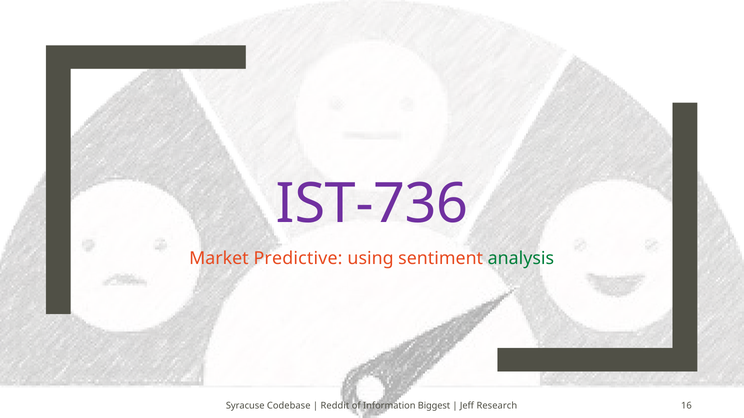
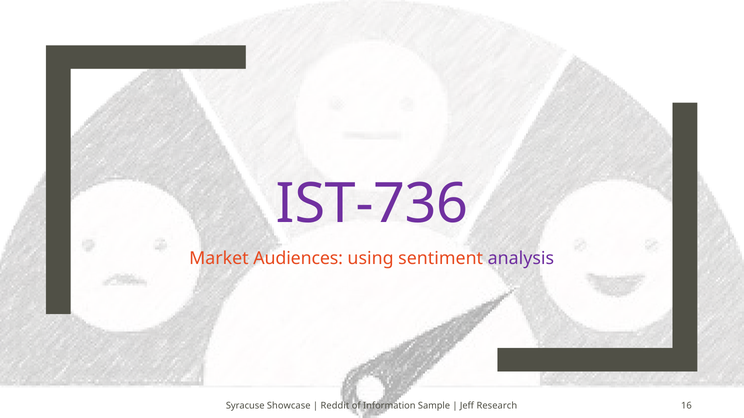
Predictive: Predictive -> Audiences
analysis colour: green -> purple
Codebase: Codebase -> Showcase
Biggest: Biggest -> Sample
